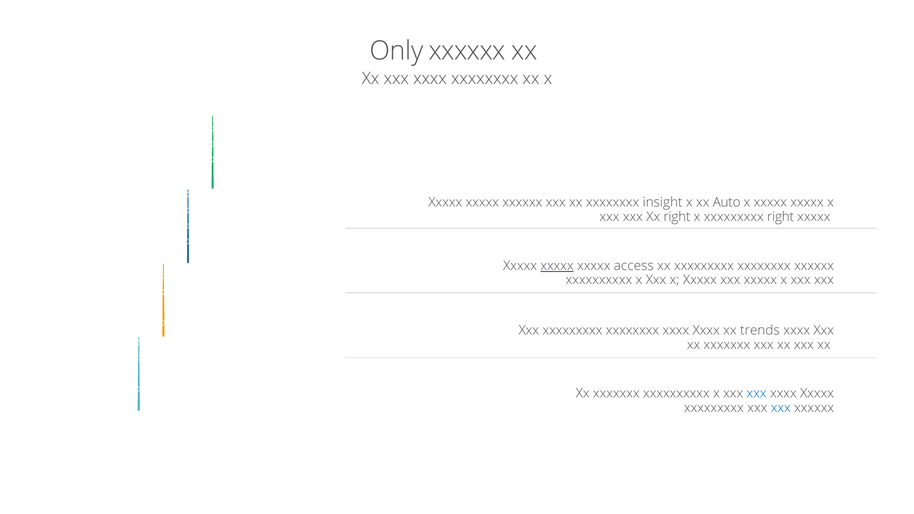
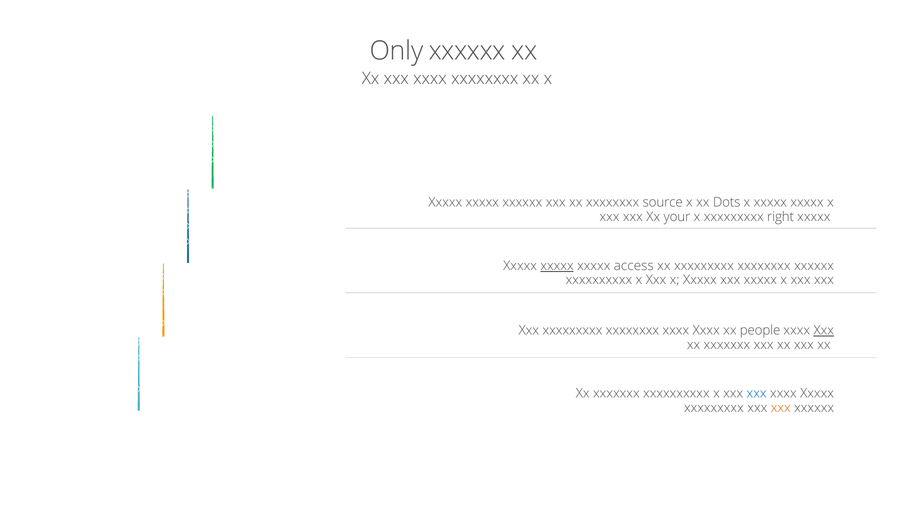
insight: insight -> source
Auto: Auto -> Dots
Xx right: right -> your
trends: trends -> people
Xxx at (824, 330) underline: none -> present
xxx at (781, 408) colour: blue -> orange
